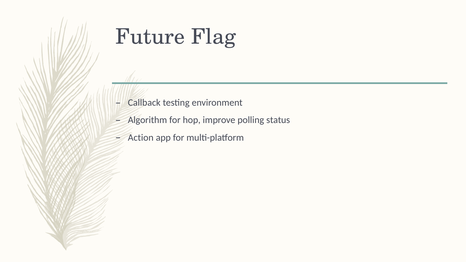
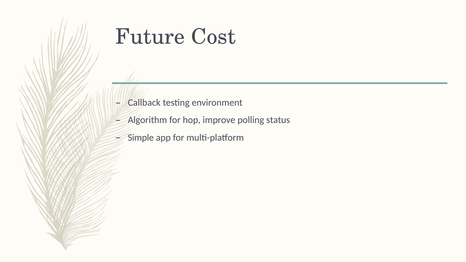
Flag: Flag -> Cost
Action: Action -> Simple
